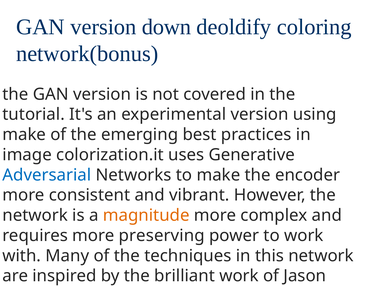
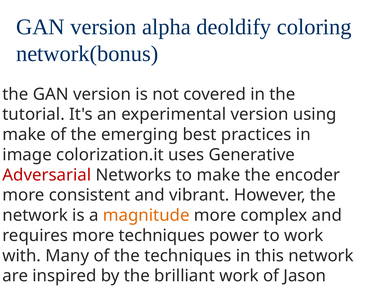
down: down -> alpha
Adversarial colour: blue -> red
more preserving: preserving -> techniques
